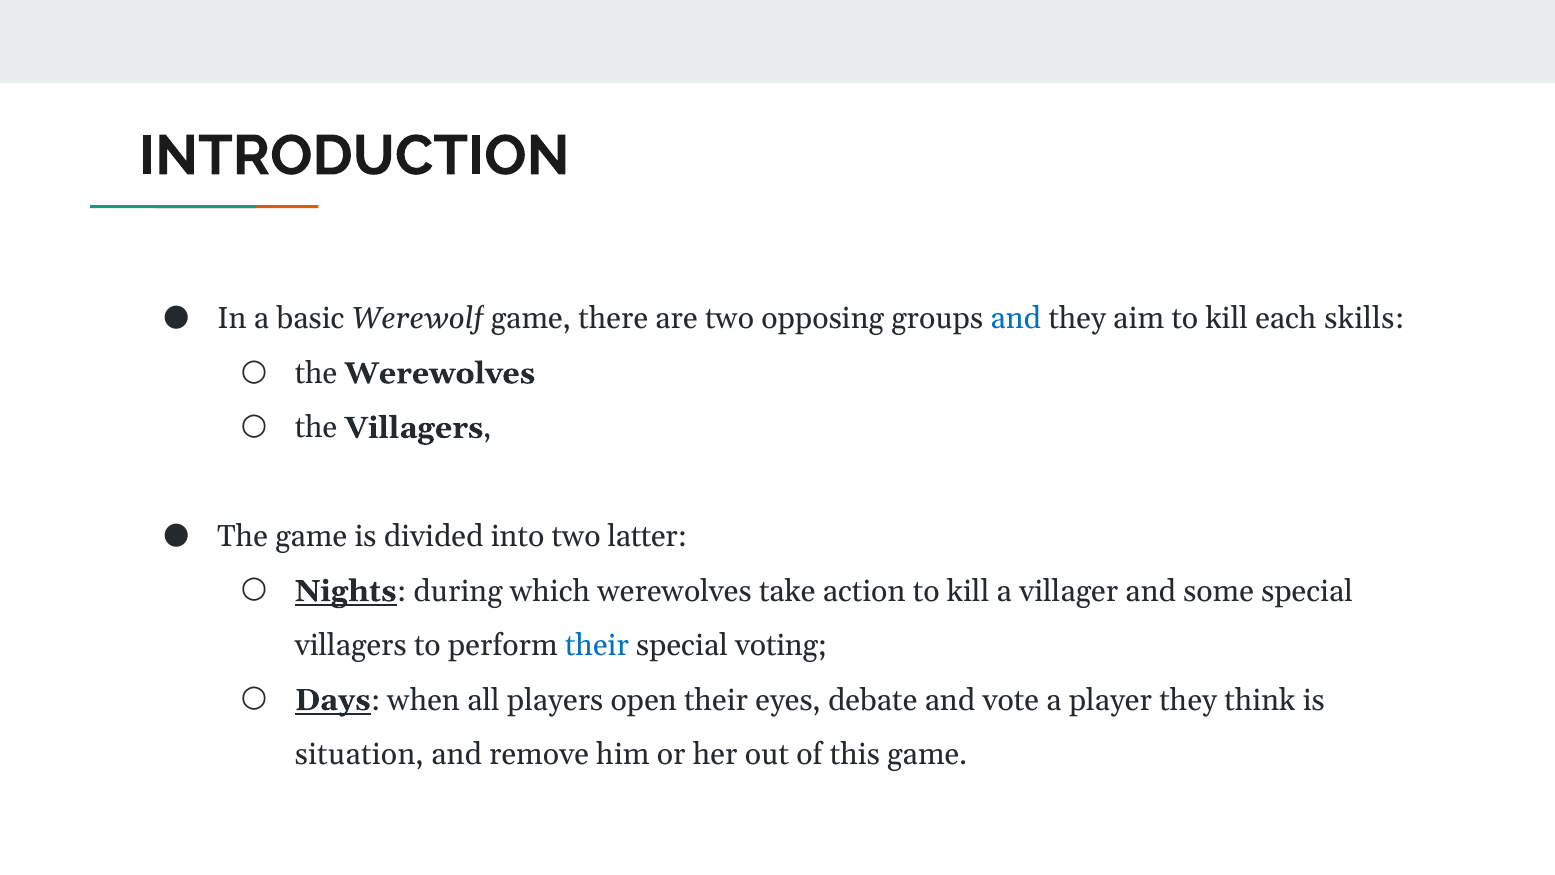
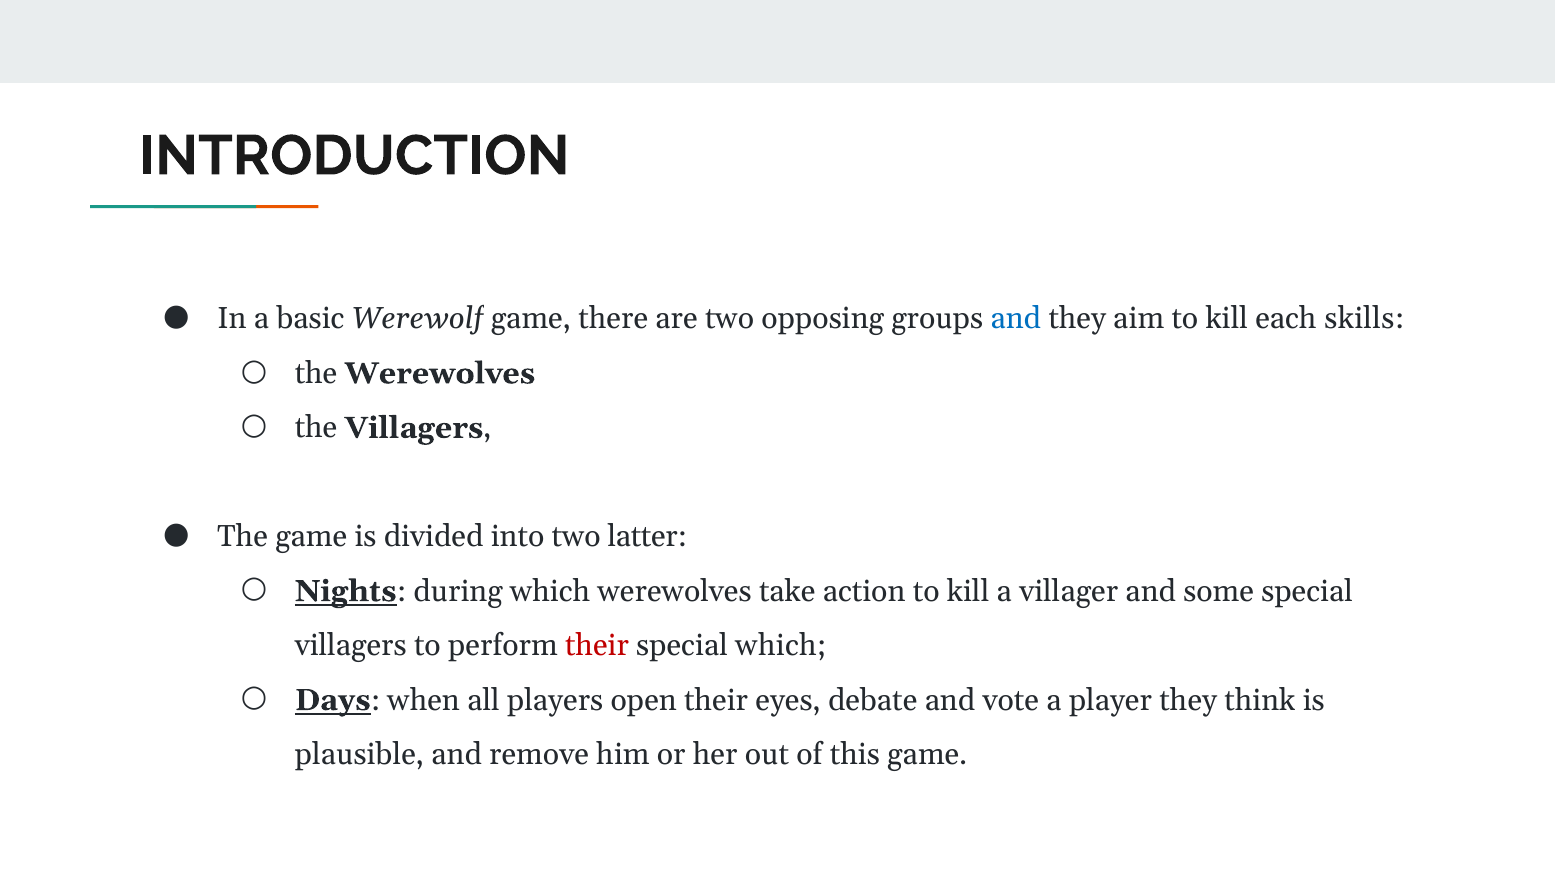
their at (597, 645) colour: blue -> red
special voting: voting -> which
situation: situation -> plausible
